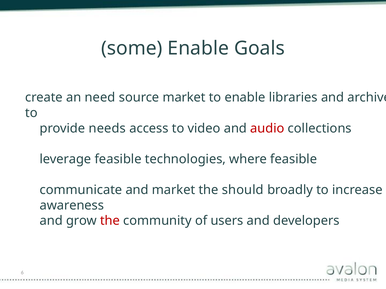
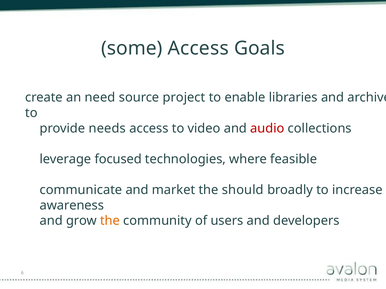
some Enable: Enable -> Access
source market: market -> project
leverage feasible: feasible -> focused
the at (110, 221) colour: red -> orange
